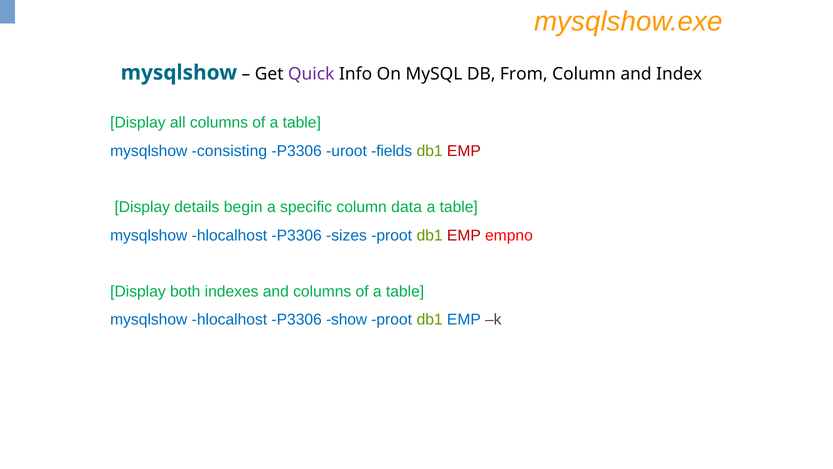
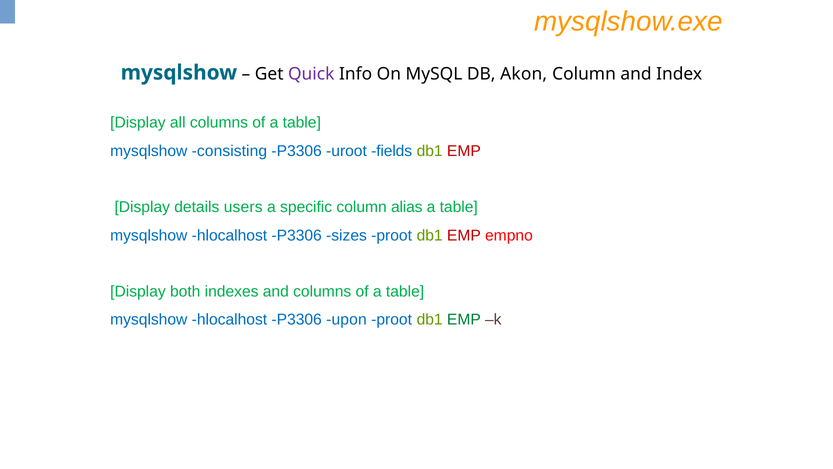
From: From -> Akon
begin: begin -> users
data: data -> alias
show: show -> upon
EMP at (464, 319) colour: blue -> green
